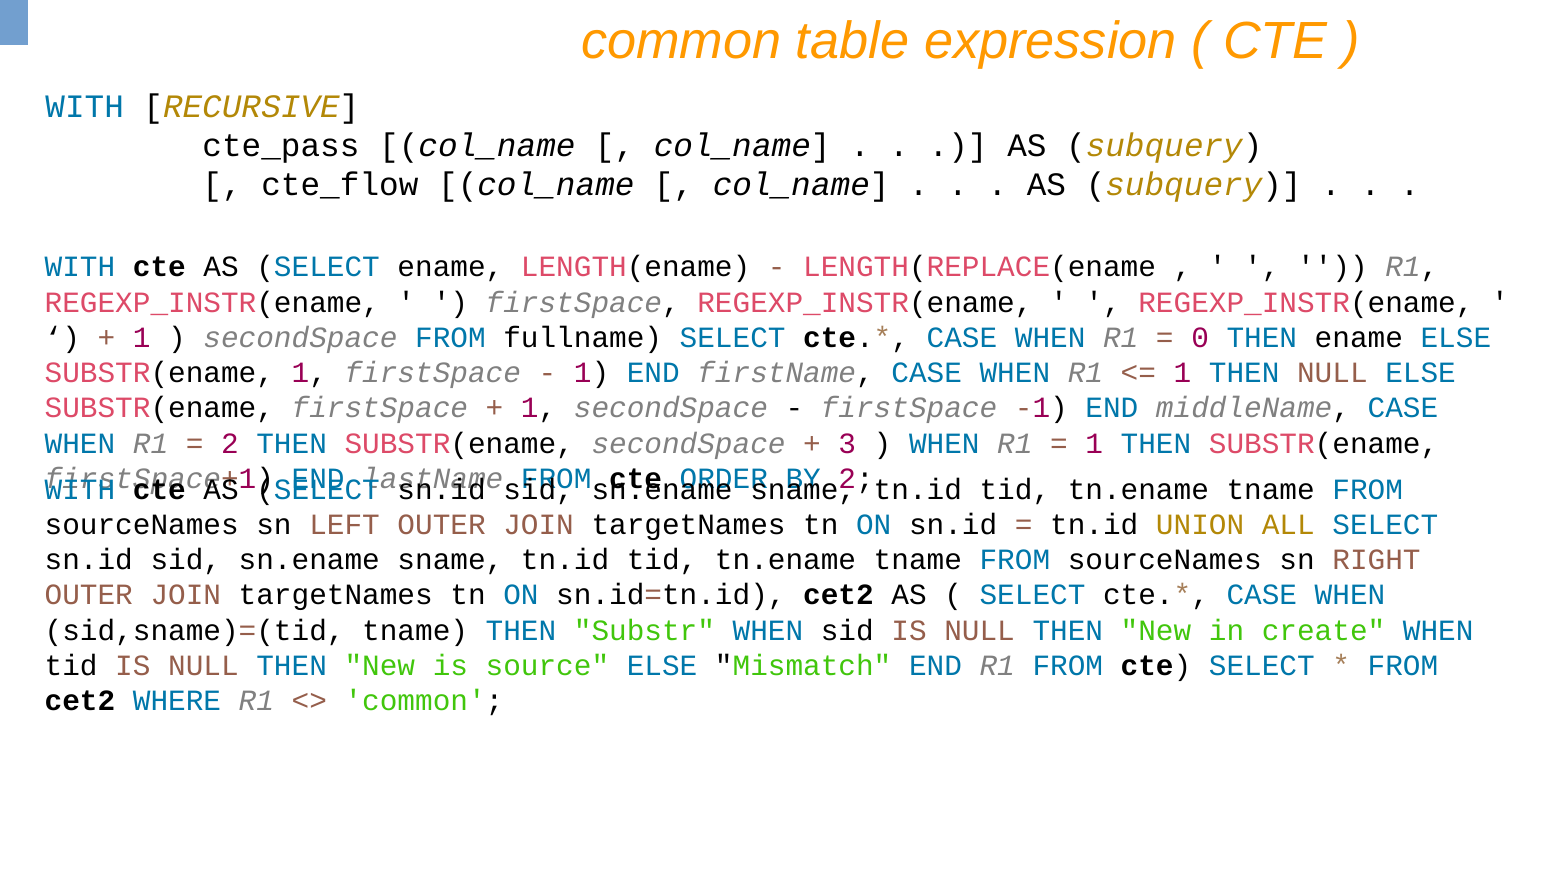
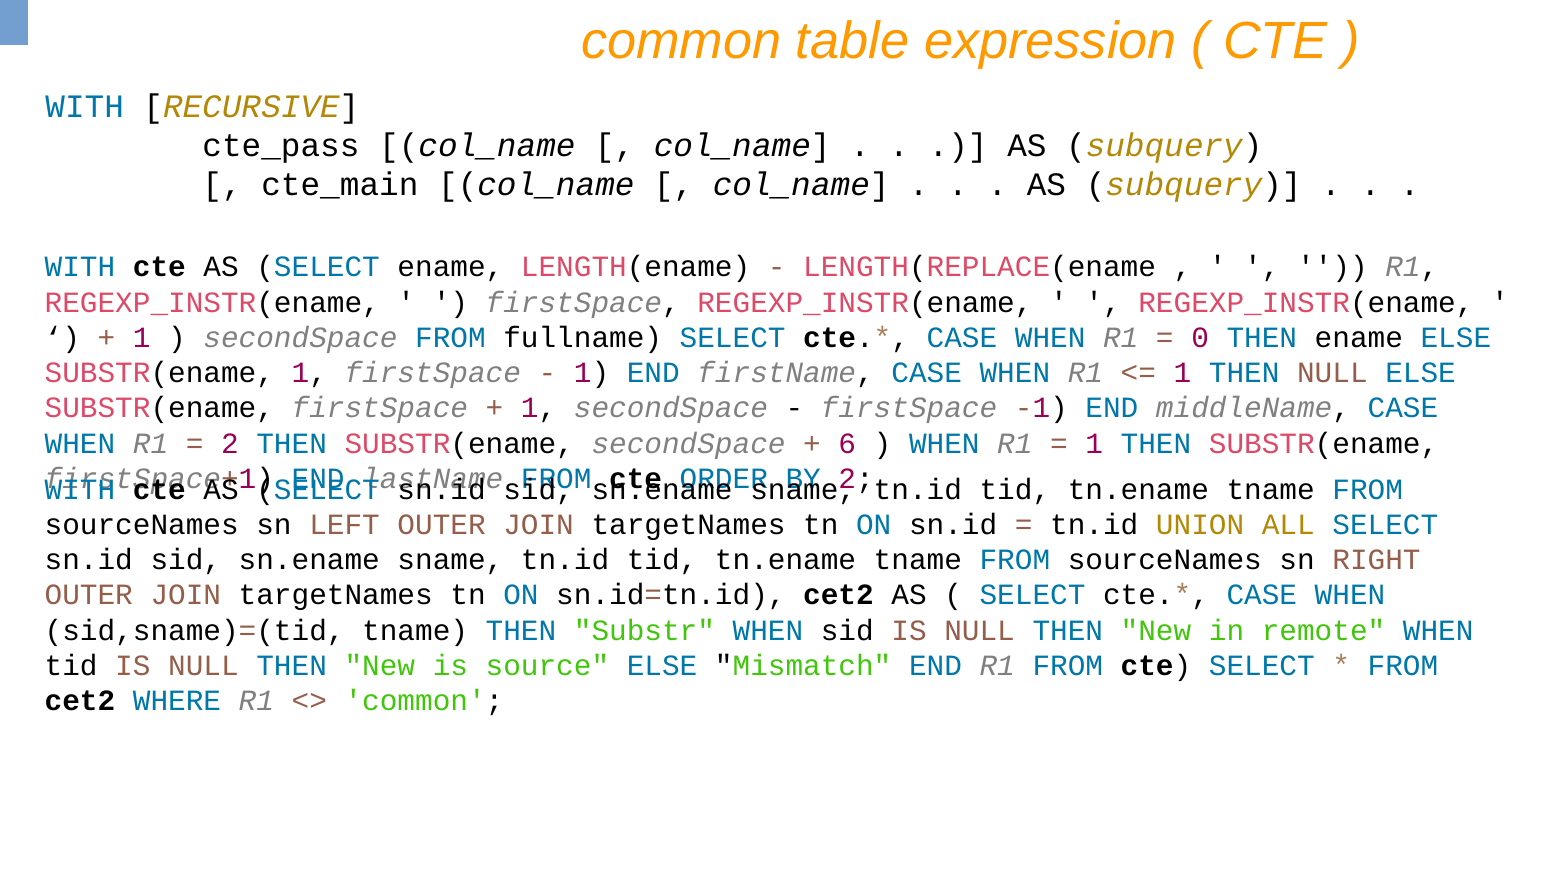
cte_flow: cte_flow -> cte_main
3: 3 -> 6
create: create -> remote
